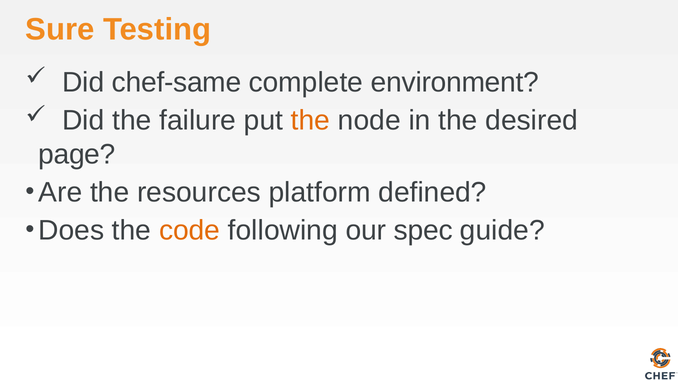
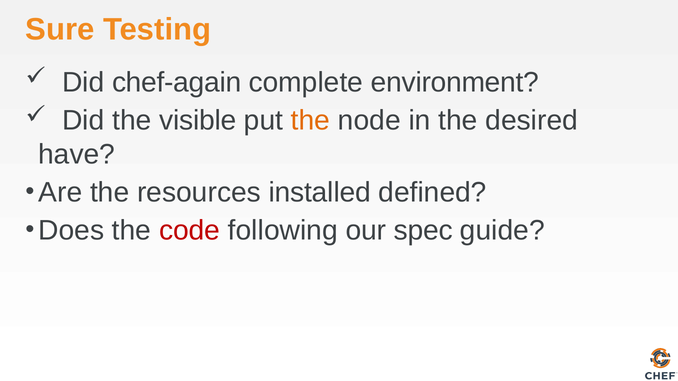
chef-same: chef-same -> chef-again
failure: failure -> visible
page: page -> have
platform: platform -> installed
code colour: orange -> red
